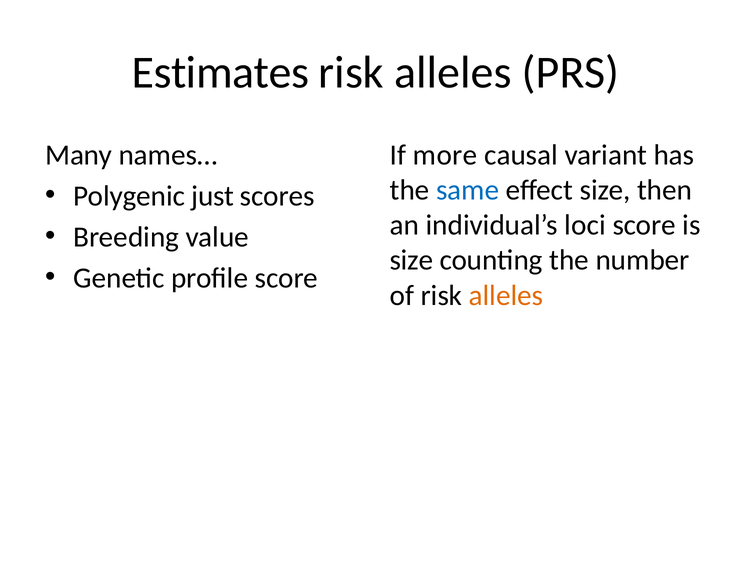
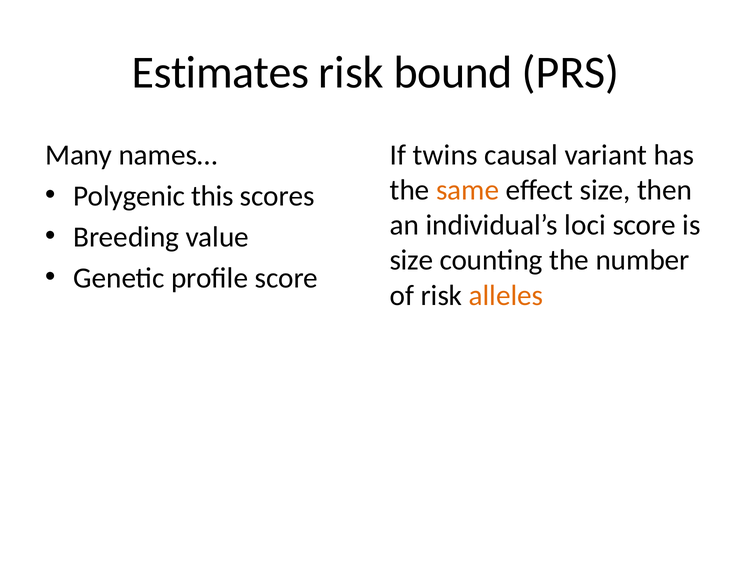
alleles at (453, 73): alleles -> bound
more: more -> twins
same colour: blue -> orange
just: just -> this
